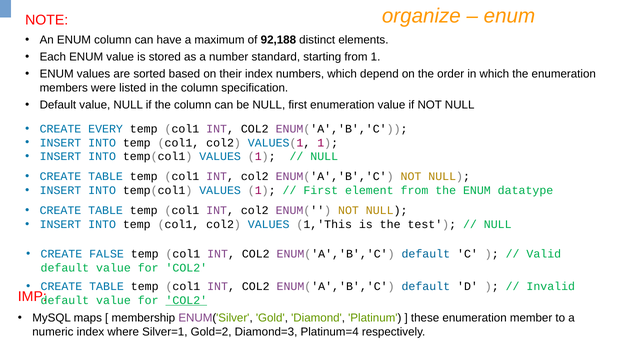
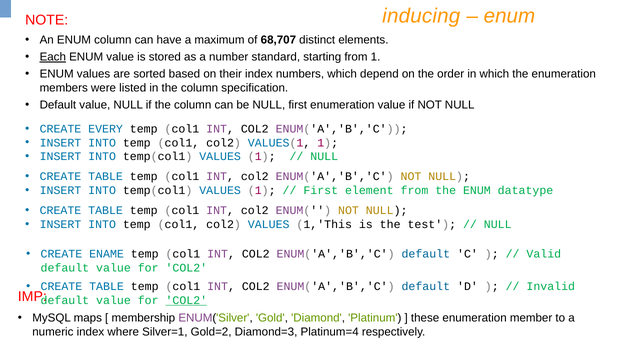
organize: organize -> inducing
92,188: 92,188 -> 68,707
Each underline: none -> present
FALSE: FALSE -> ENAME
